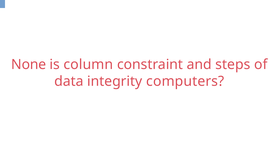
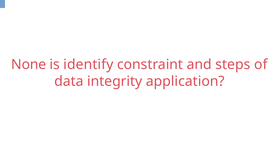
column: column -> identify
computers: computers -> application
